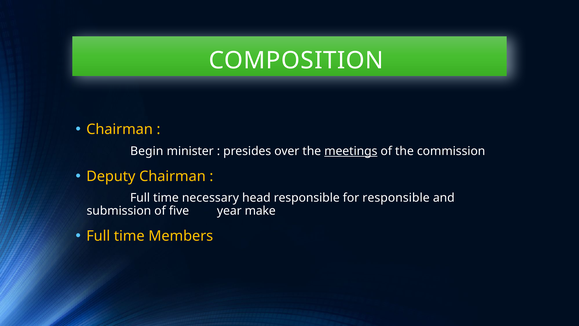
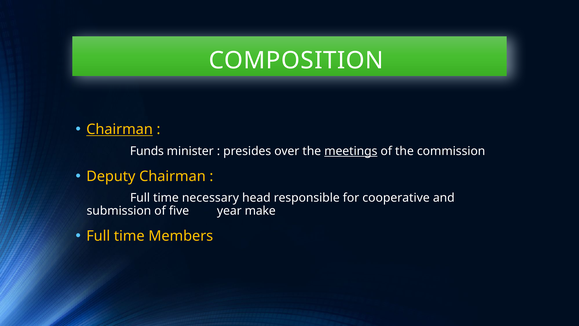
Chairman at (120, 129) underline: none -> present
Begin: Begin -> Funds
for responsible: responsible -> cooperative
